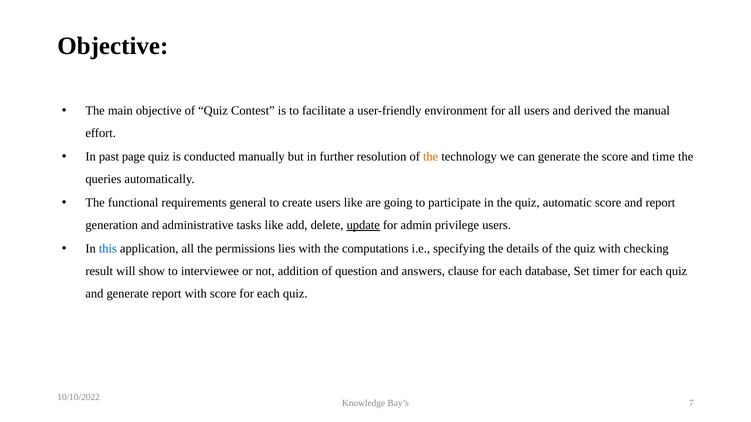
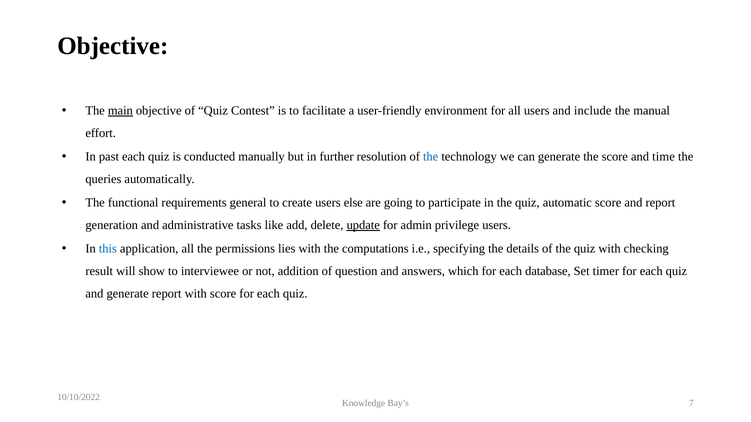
main underline: none -> present
derived: derived -> include
past page: page -> each
the at (431, 157) colour: orange -> blue
users like: like -> else
clause: clause -> which
